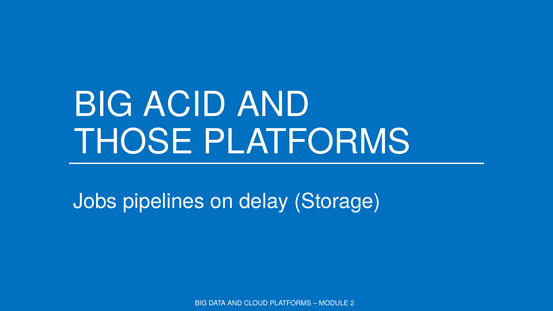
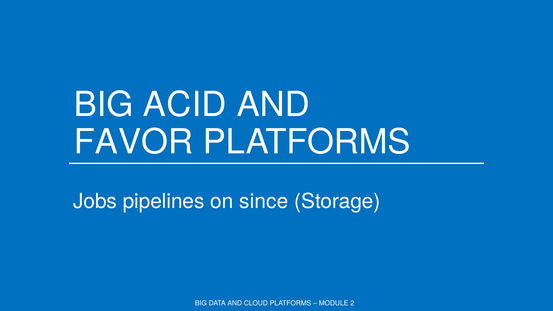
THOSE: THOSE -> FAVOR
delay: delay -> since
